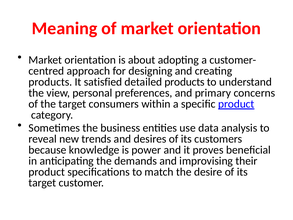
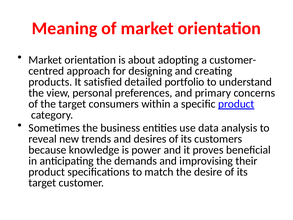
detailed products: products -> portfolio
